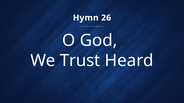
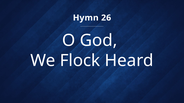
Trust: Trust -> Flock
